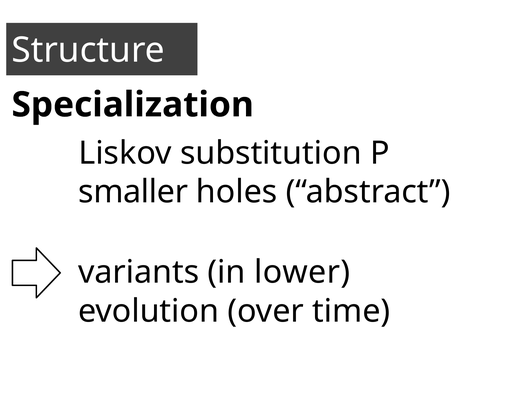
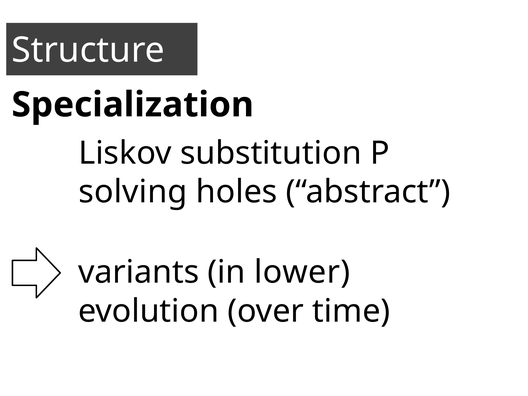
smaller: smaller -> solving
